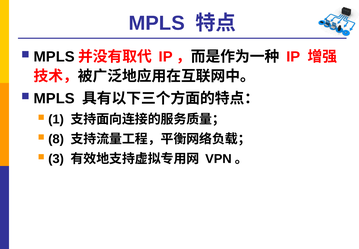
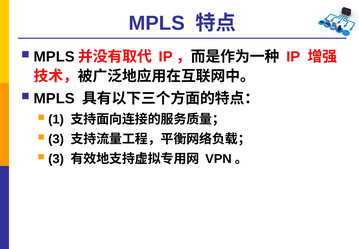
8 at (56, 139): 8 -> 3
